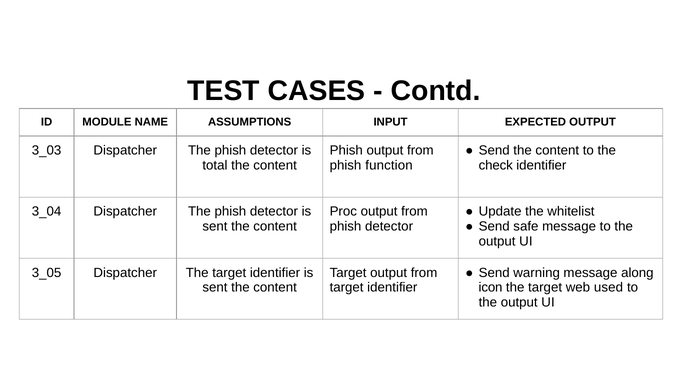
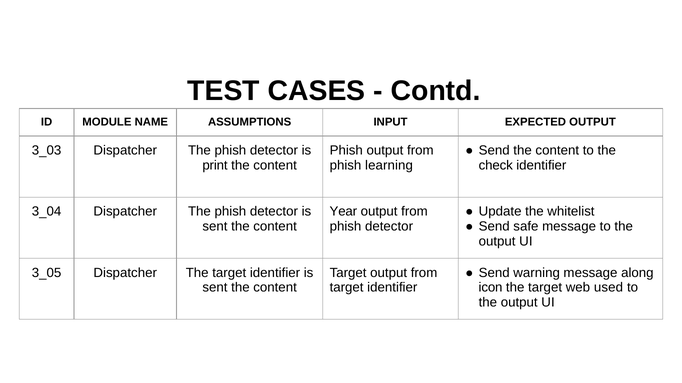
total: total -> print
function: function -> learning
Proc: Proc -> Year
